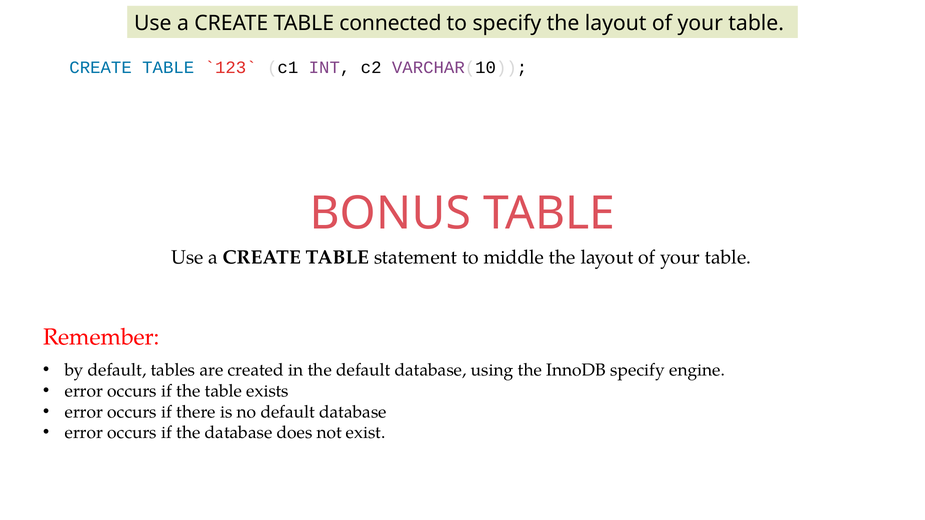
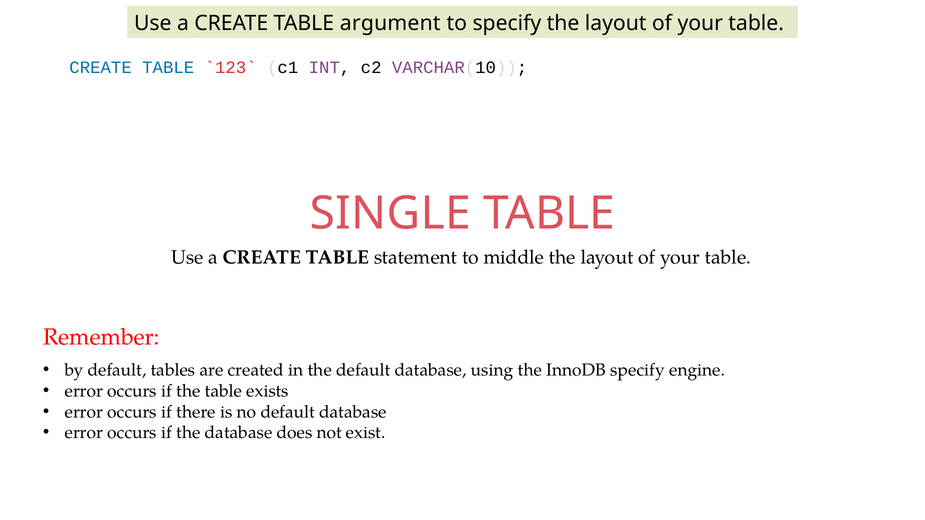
connected: connected -> argument
BONUS: BONUS -> SINGLE
